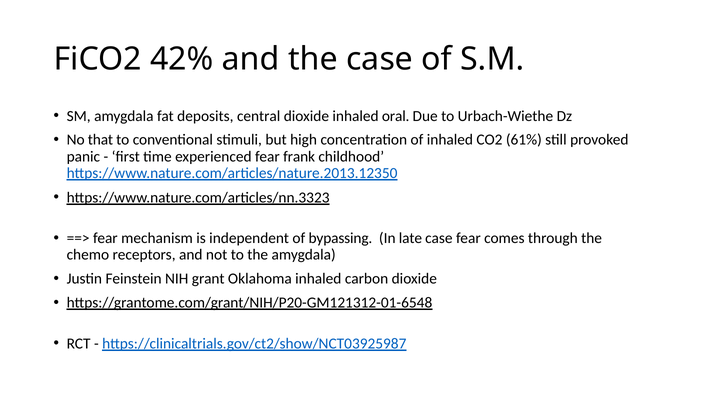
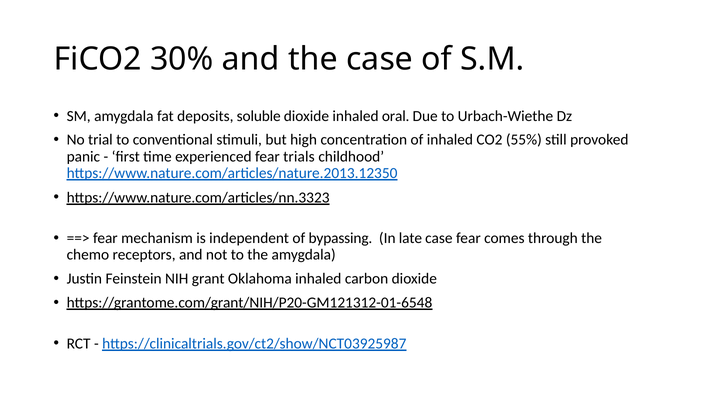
42%: 42% -> 30%
central: central -> soluble
that: that -> trial
61%: 61% -> 55%
frank: frank -> trials
